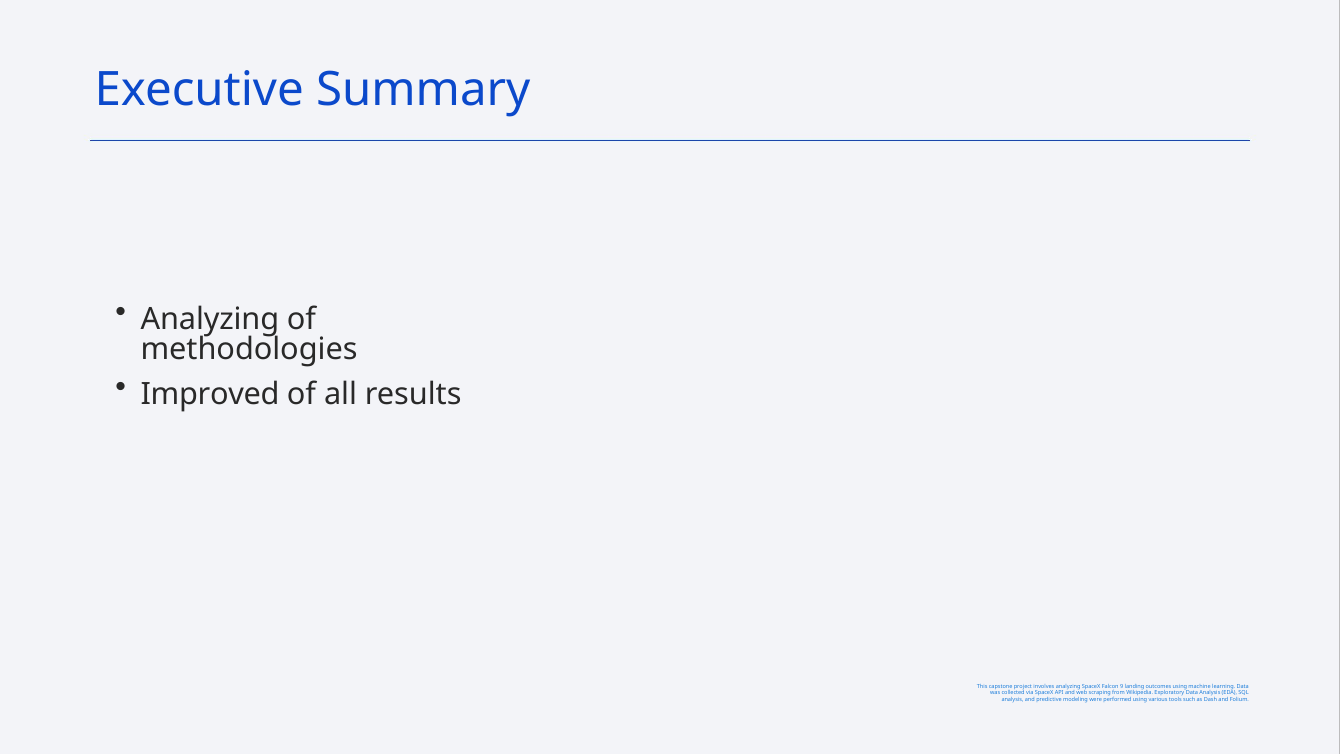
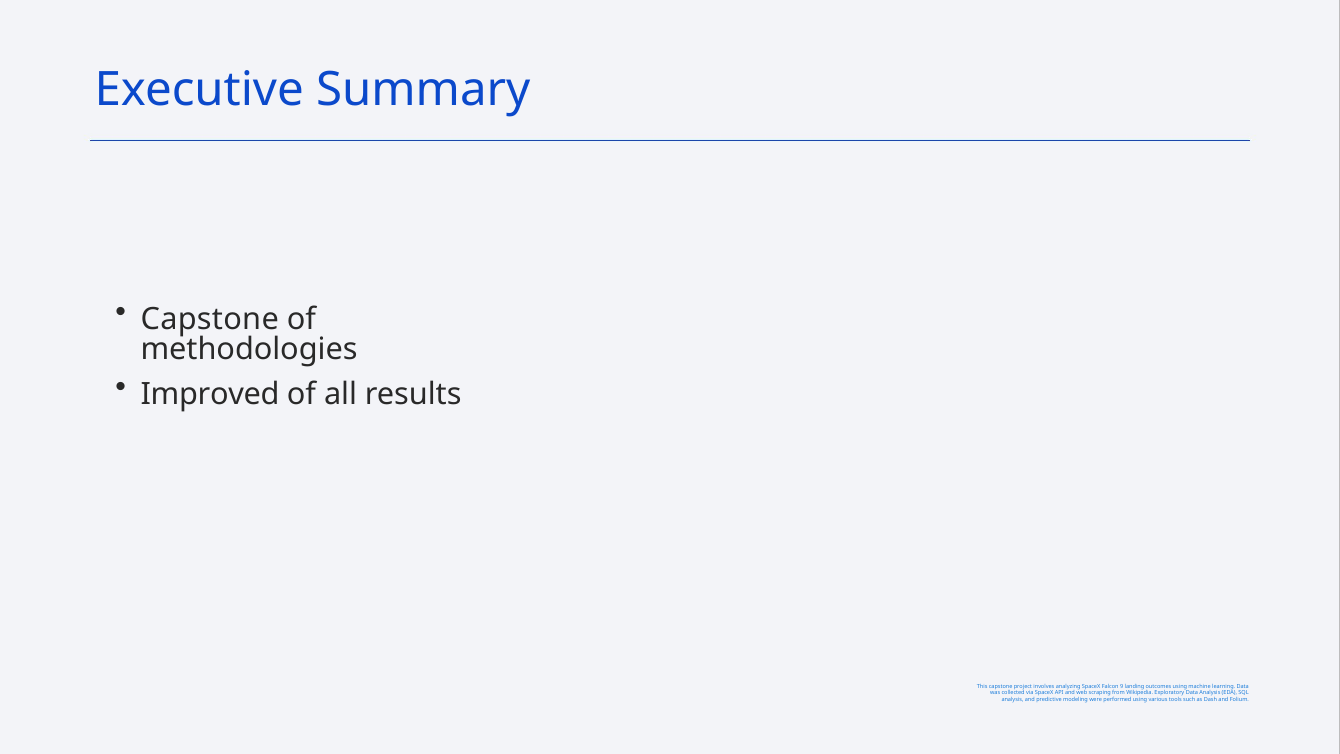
Analyzing at (210, 319): Analyzing -> Capstone
